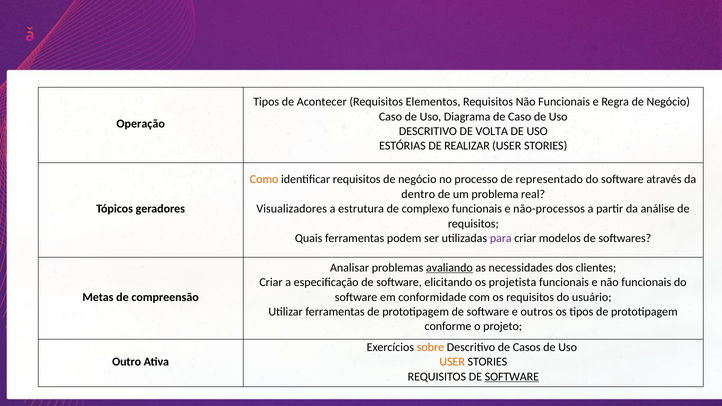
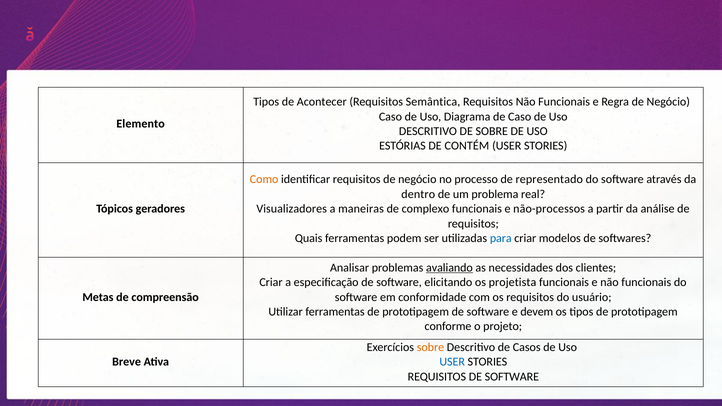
Elementos: Elementos -> Semântica
Operação: Operação -> Elemento
DE VOLTA: VOLTA -> SOBRE
REALIZAR: REALIZAR -> CONTÉM
estrutura: estrutura -> maneiras
para colour: purple -> blue
outros: outros -> devem
Outro: Outro -> Breve
USER at (452, 362) colour: orange -> blue
SOFTWARE at (512, 377) underline: present -> none
